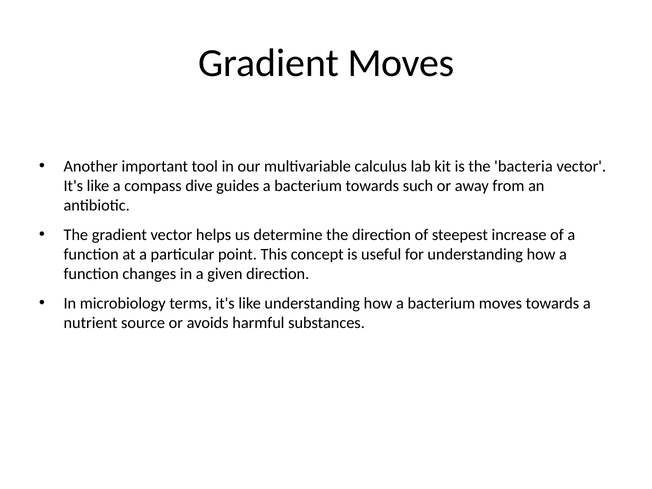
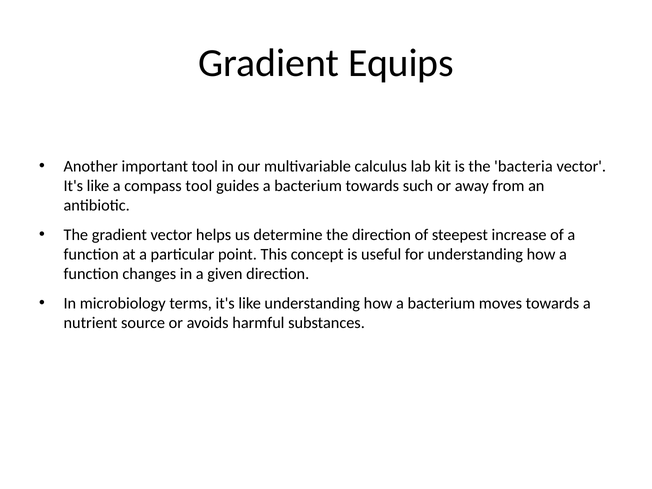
Gradient Moves: Moves -> Equips
compass dive: dive -> tool
